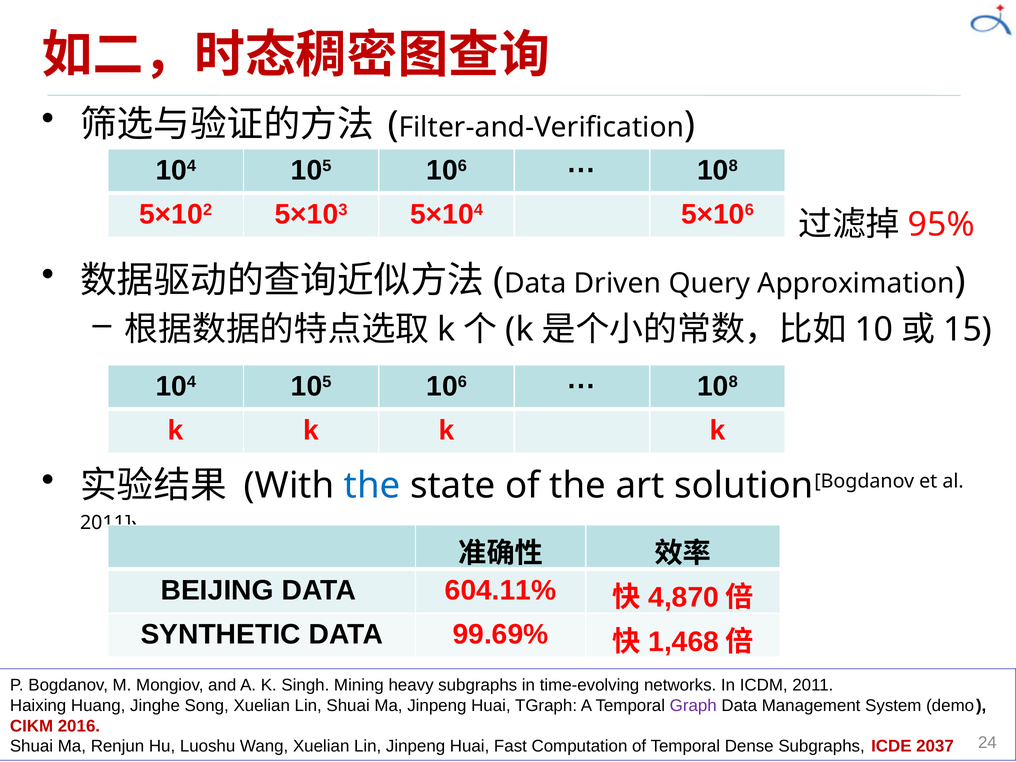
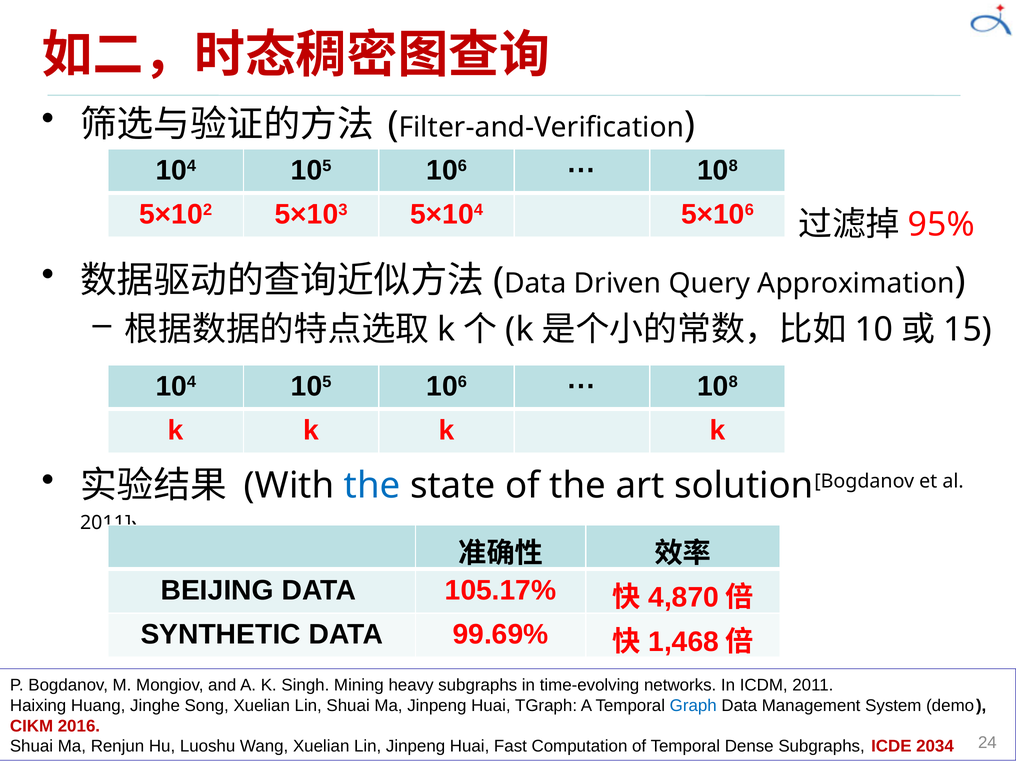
604.11%: 604.11% -> 105.17%
Graph colour: purple -> blue
2037: 2037 -> 2034
